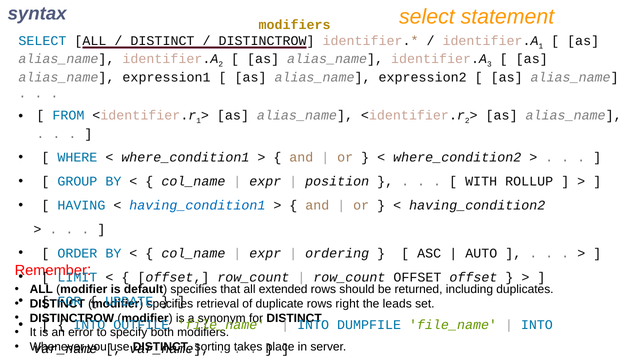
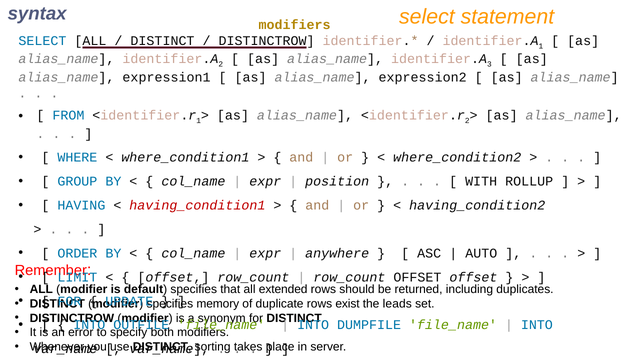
having_condition1 colour: blue -> red
ordering: ordering -> anywhere
retrieval: retrieval -> memory
right: right -> exist
